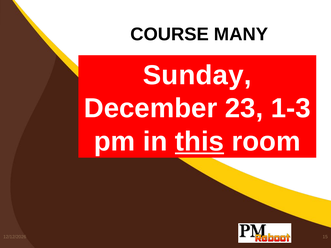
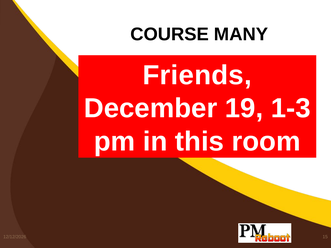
Sunday: Sunday -> Friends
23: 23 -> 19
this underline: present -> none
